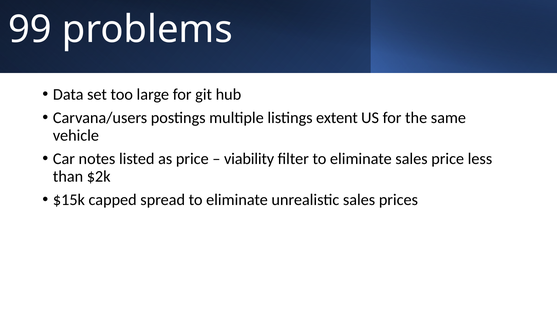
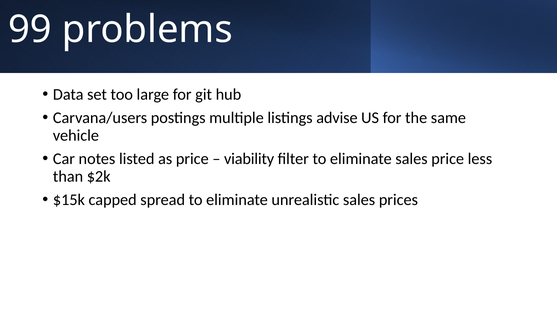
extent: extent -> advise
